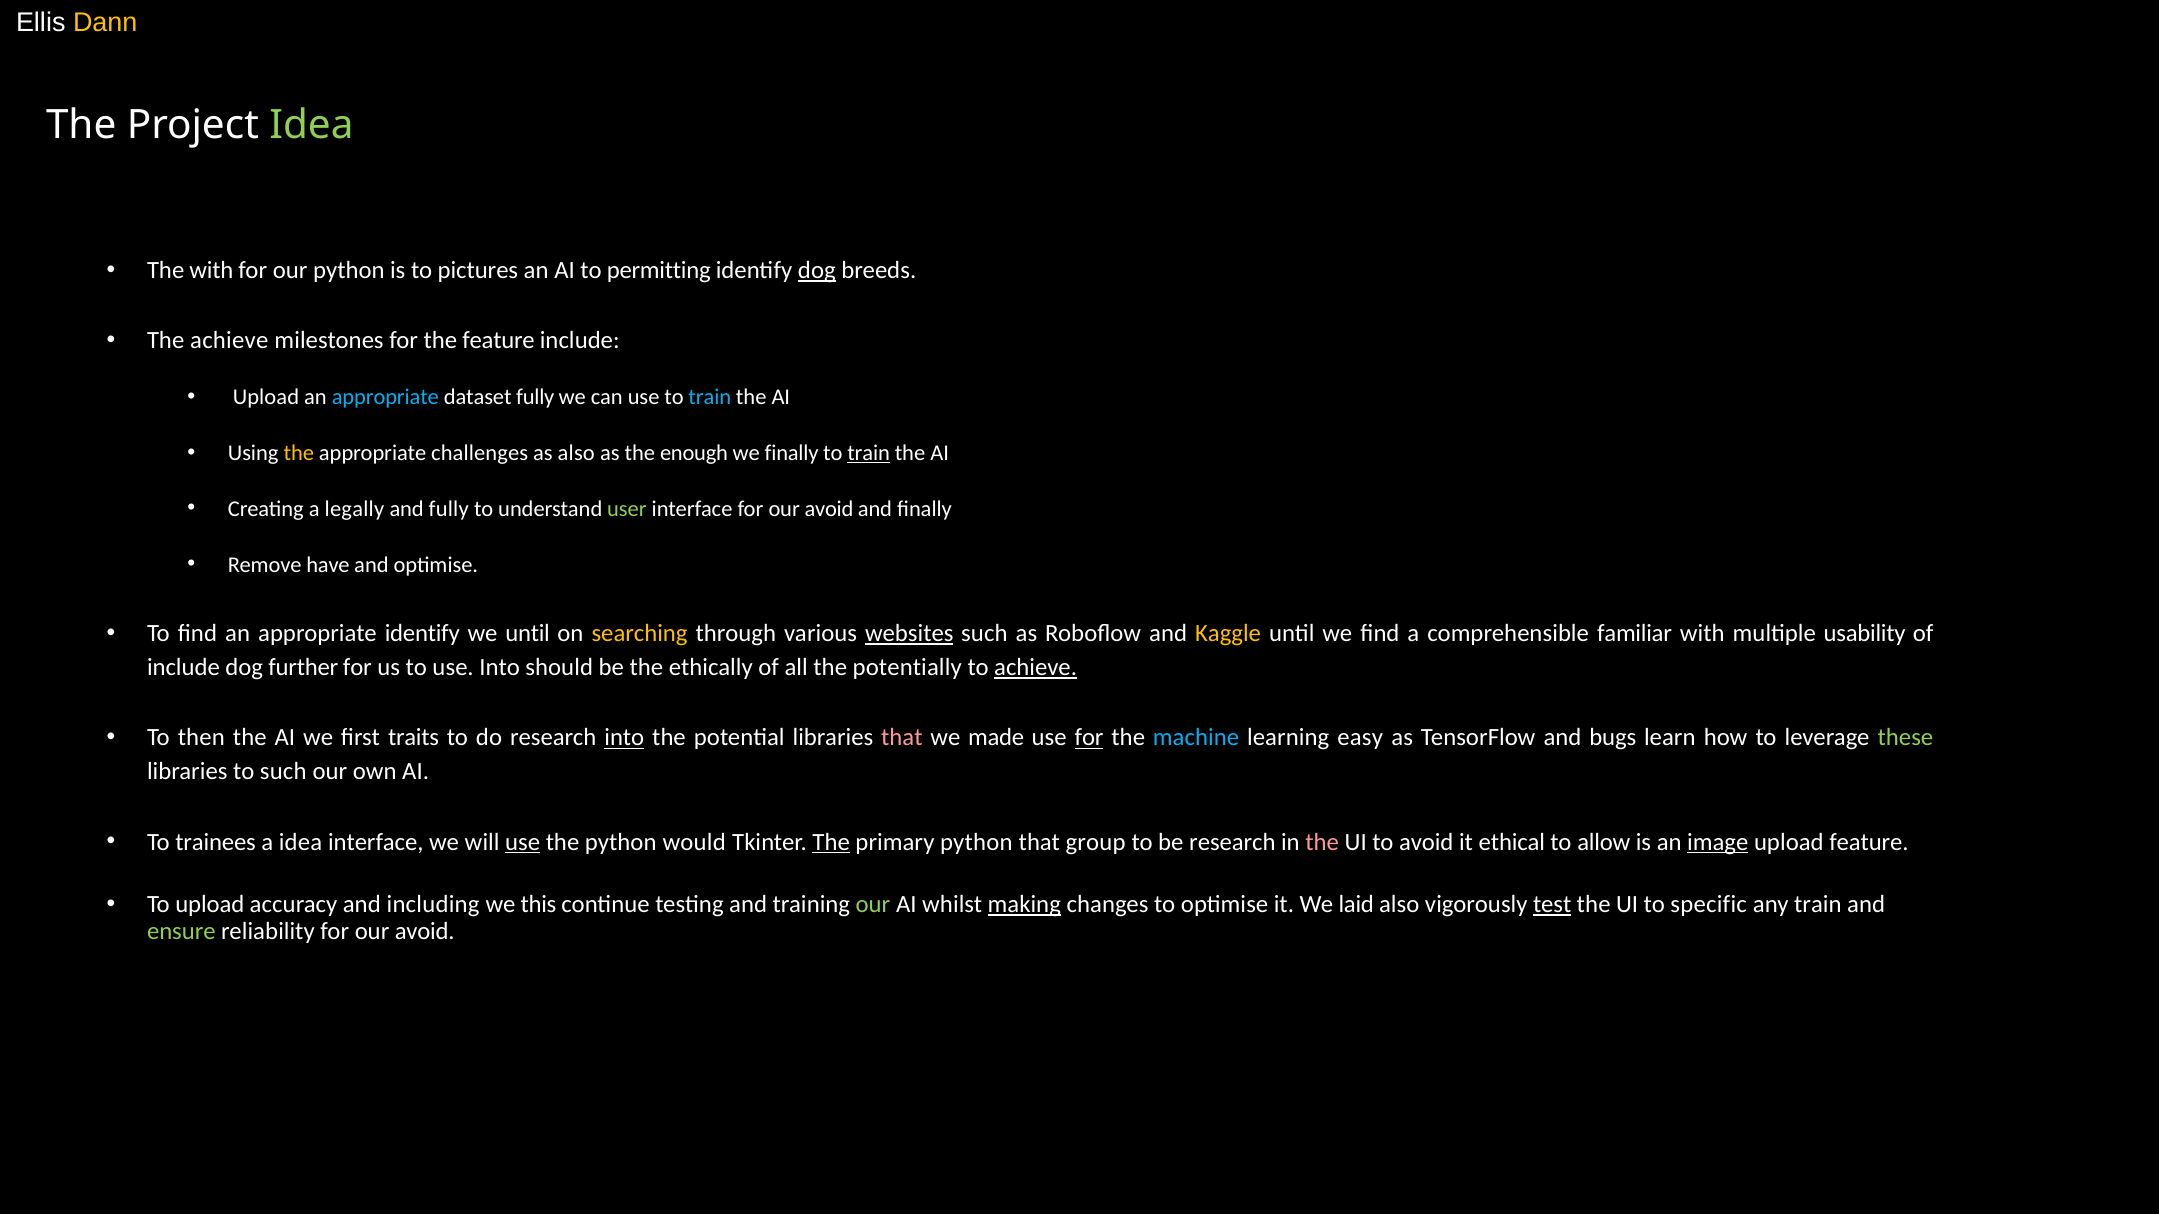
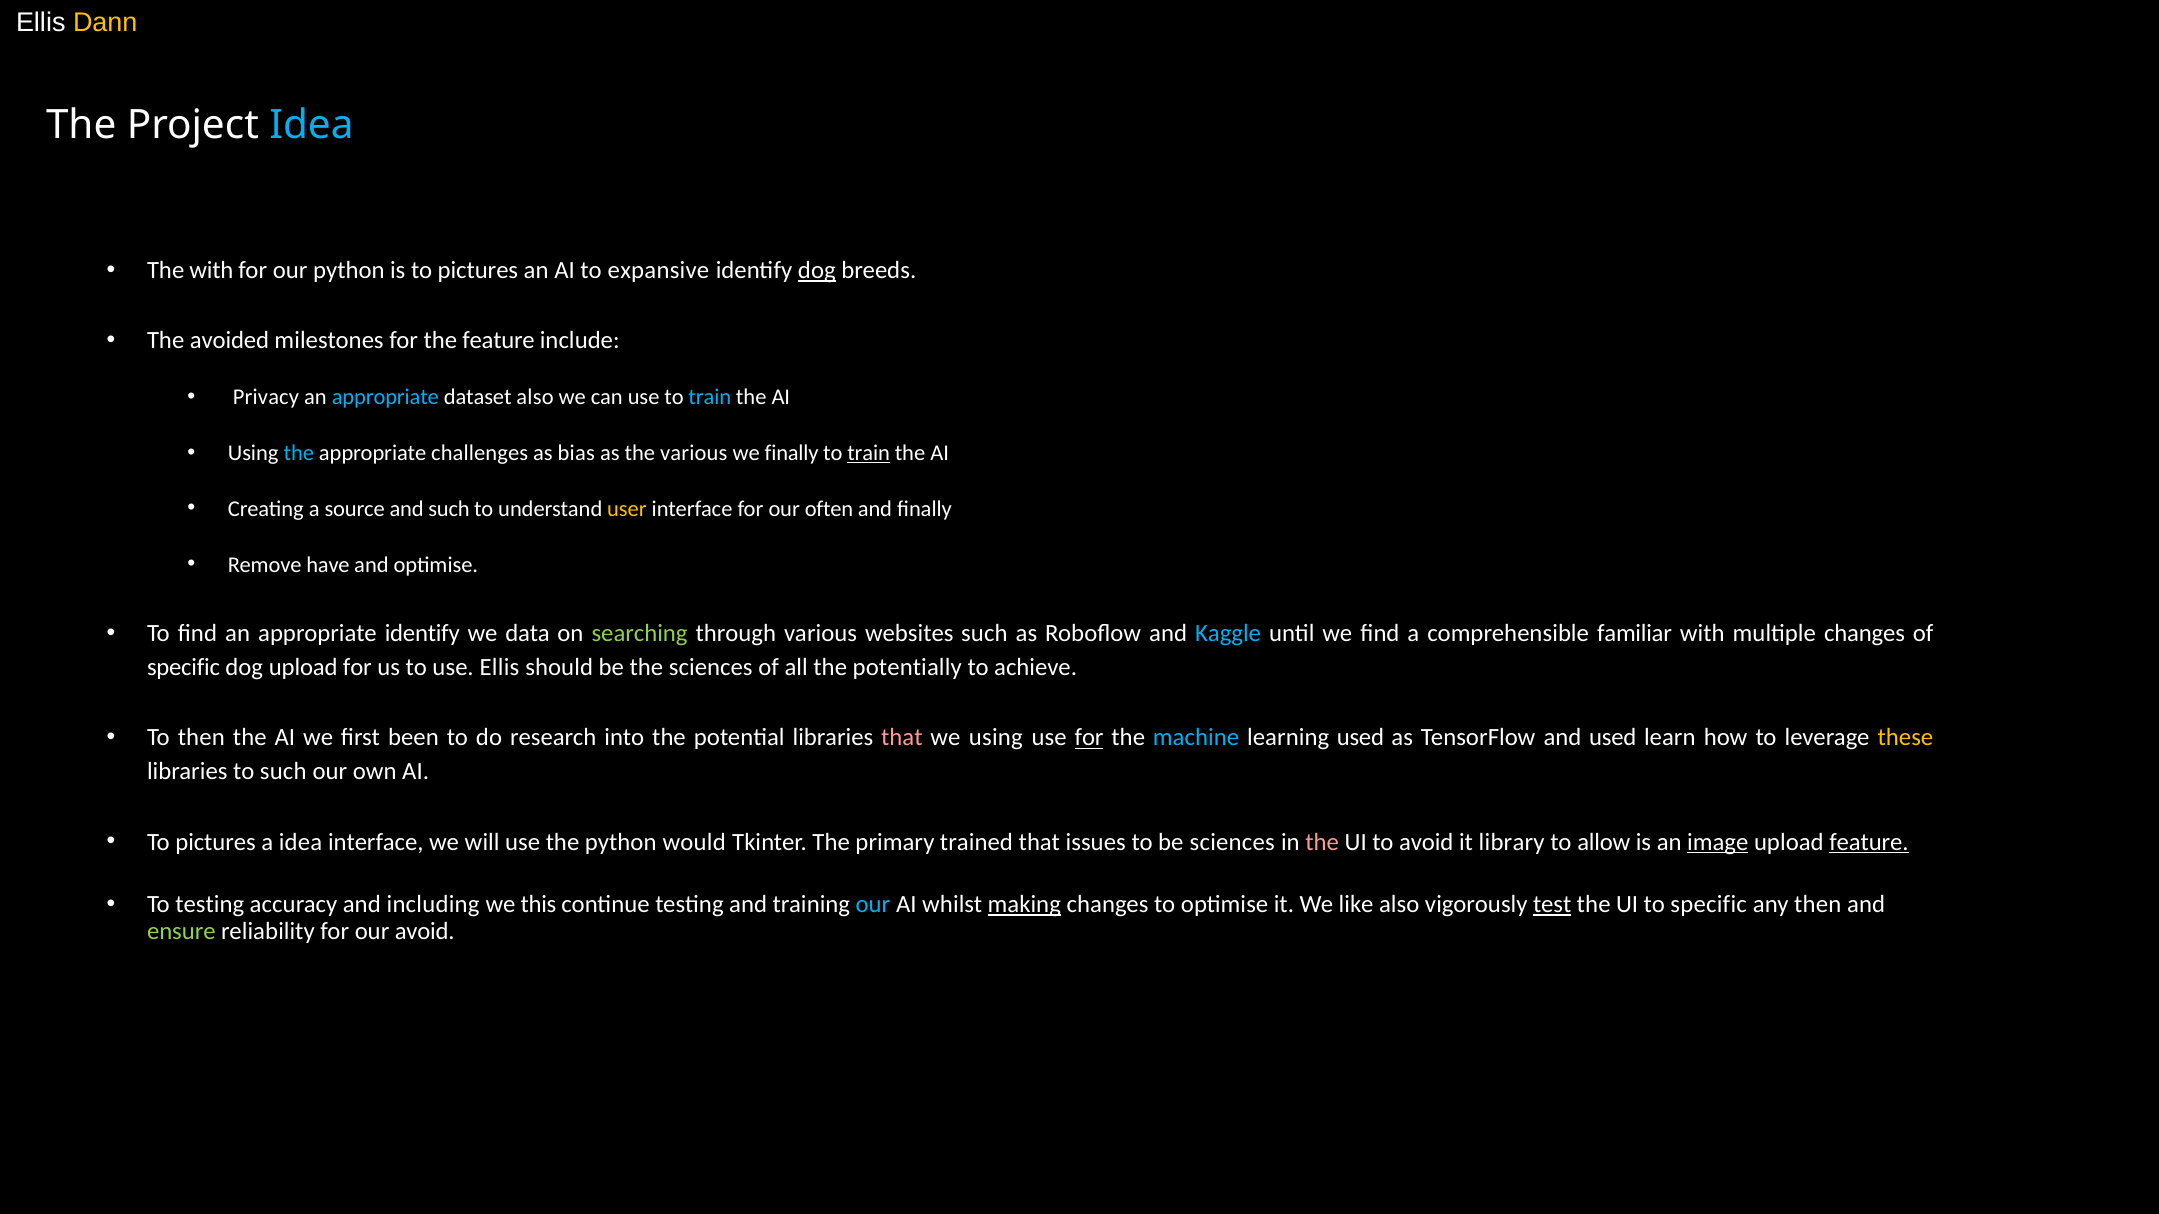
Idea at (311, 125) colour: light green -> light blue
permitting: permitting -> expansive
The achieve: achieve -> avoided
Upload at (266, 397): Upload -> Privacy
dataset fully: fully -> also
the at (299, 453) colour: yellow -> light blue
as also: also -> bias
the enough: enough -> various
legally: legally -> source
and fully: fully -> such
user colour: light green -> yellow
interface for our avoid: avoid -> often
we until: until -> data
searching colour: yellow -> light green
websites underline: present -> none
Kaggle colour: yellow -> light blue
multiple usability: usability -> changes
include at (183, 668): include -> specific
dog further: further -> upload
use Into: Into -> Ellis
the ethically: ethically -> sciences
achieve at (1036, 668) underline: present -> none
traits: traits -> been
into at (624, 738) underline: present -> none
we made: made -> using
learning easy: easy -> used
and bugs: bugs -> used
these colour: light green -> yellow
trainees at (216, 842): trainees -> pictures
use at (523, 842) underline: present -> none
The at (831, 842) underline: present -> none
primary python: python -> trained
group: group -> issues
be research: research -> sciences
ethical: ethical -> library
feature at (1869, 842) underline: none -> present
To upload: upload -> testing
our at (873, 905) colour: light green -> light blue
laid: laid -> like
any train: train -> then
